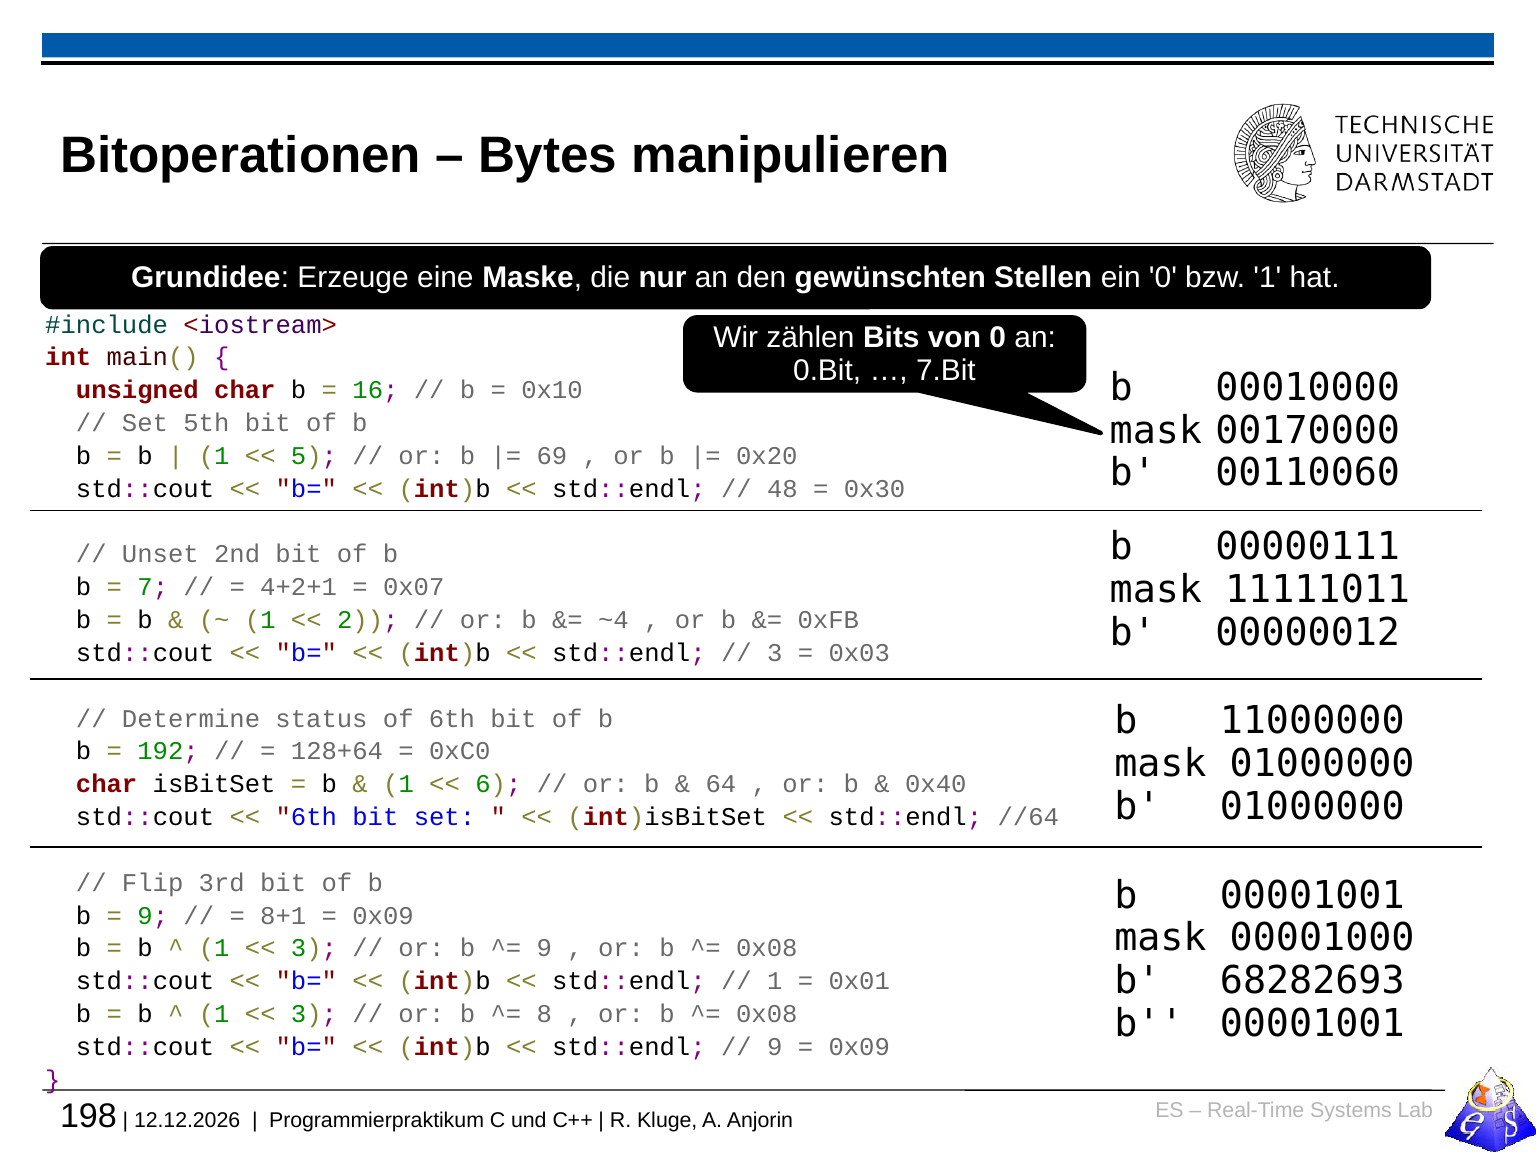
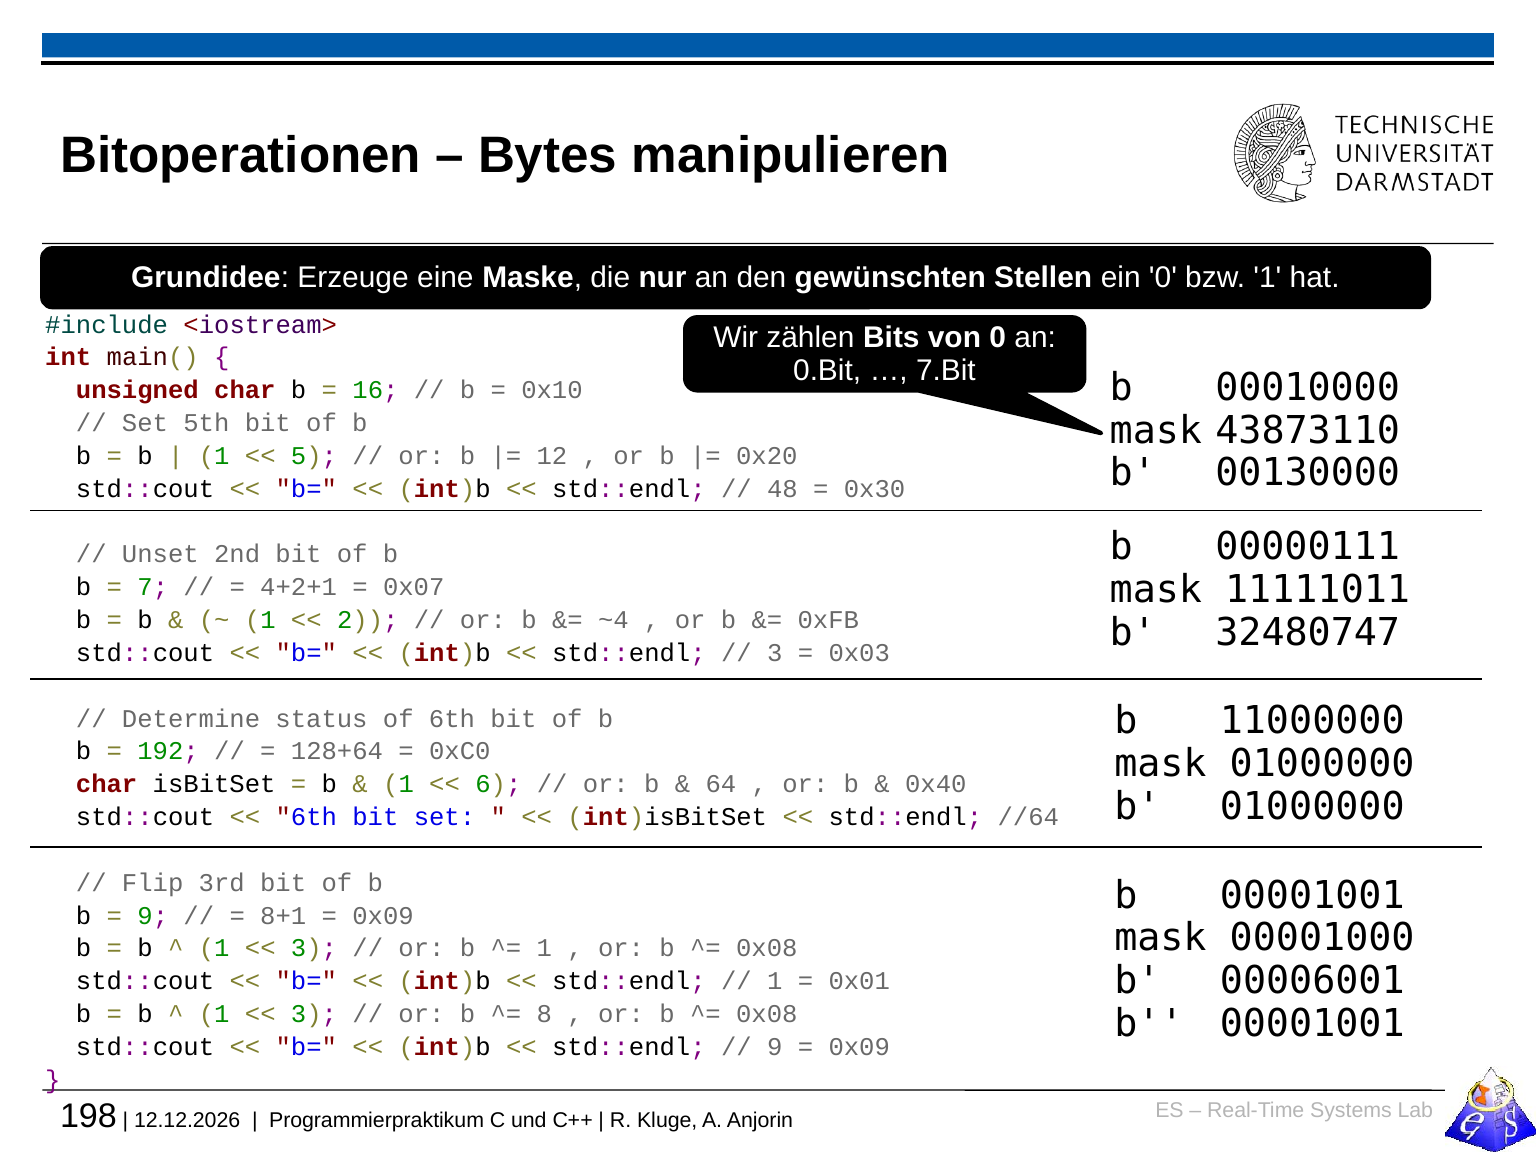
00170000: 00170000 -> 43873110
69: 69 -> 12
00110060: 00110060 -> 00130000
00000012: 00000012 -> 32480747
9 at (544, 948): 9 -> 1
68282693: 68282693 -> 00006001
